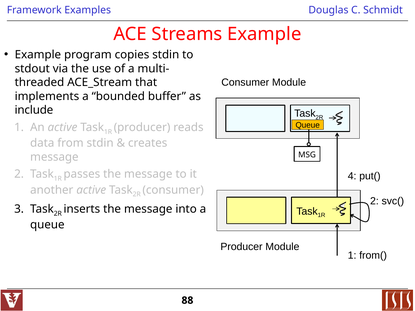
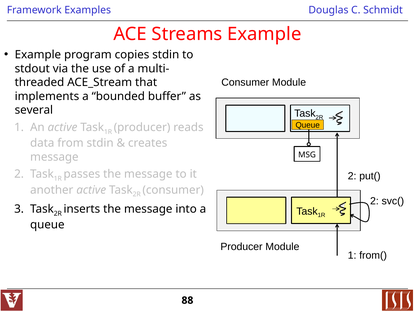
include: include -> several
4 at (352, 176): 4 -> 2
